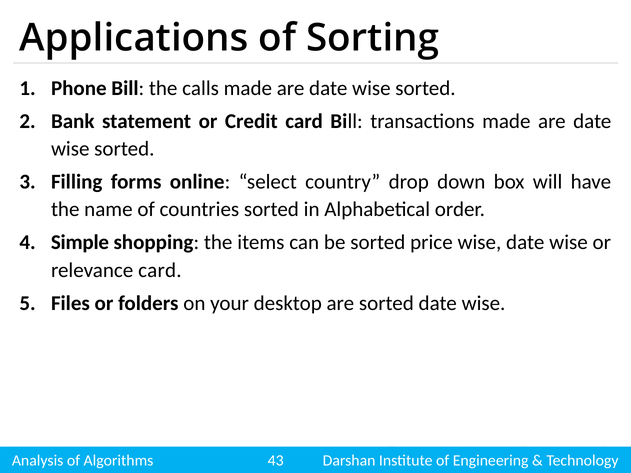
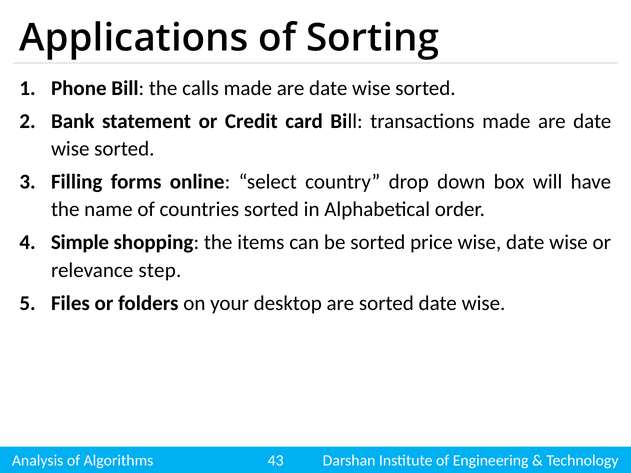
relevance card: card -> step
